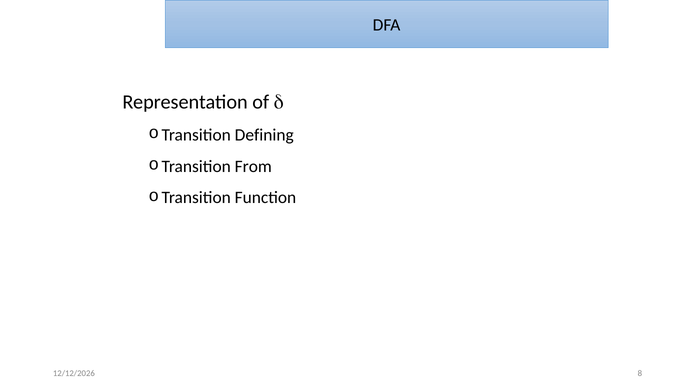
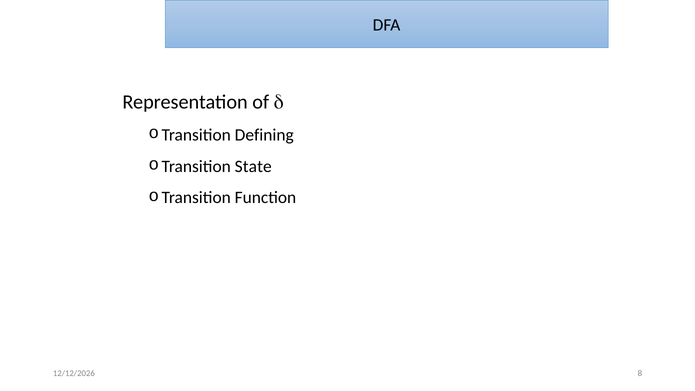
From: From -> State
